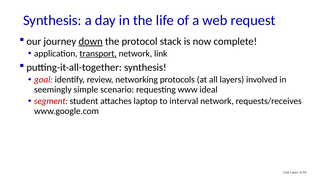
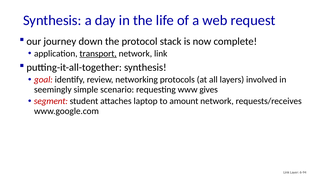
down underline: present -> none
ideal: ideal -> gives
interval: interval -> amount
